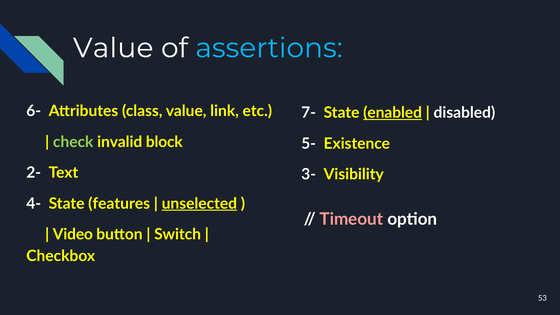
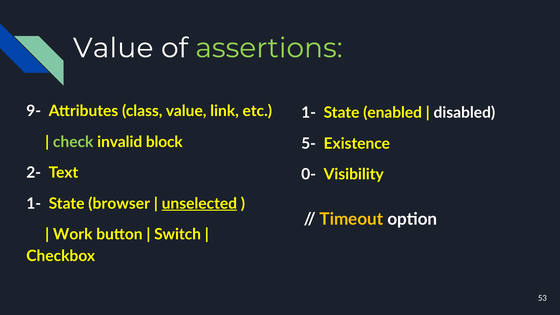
assertions colour: light blue -> light green
6-: 6- -> 9-
7- at (309, 113): 7- -> 1-
enabled underline: present -> none
3-: 3- -> 0-
4- at (34, 204): 4- -> 1-
features: features -> browser
Timeout colour: pink -> yellow
Video: Video -> Work
